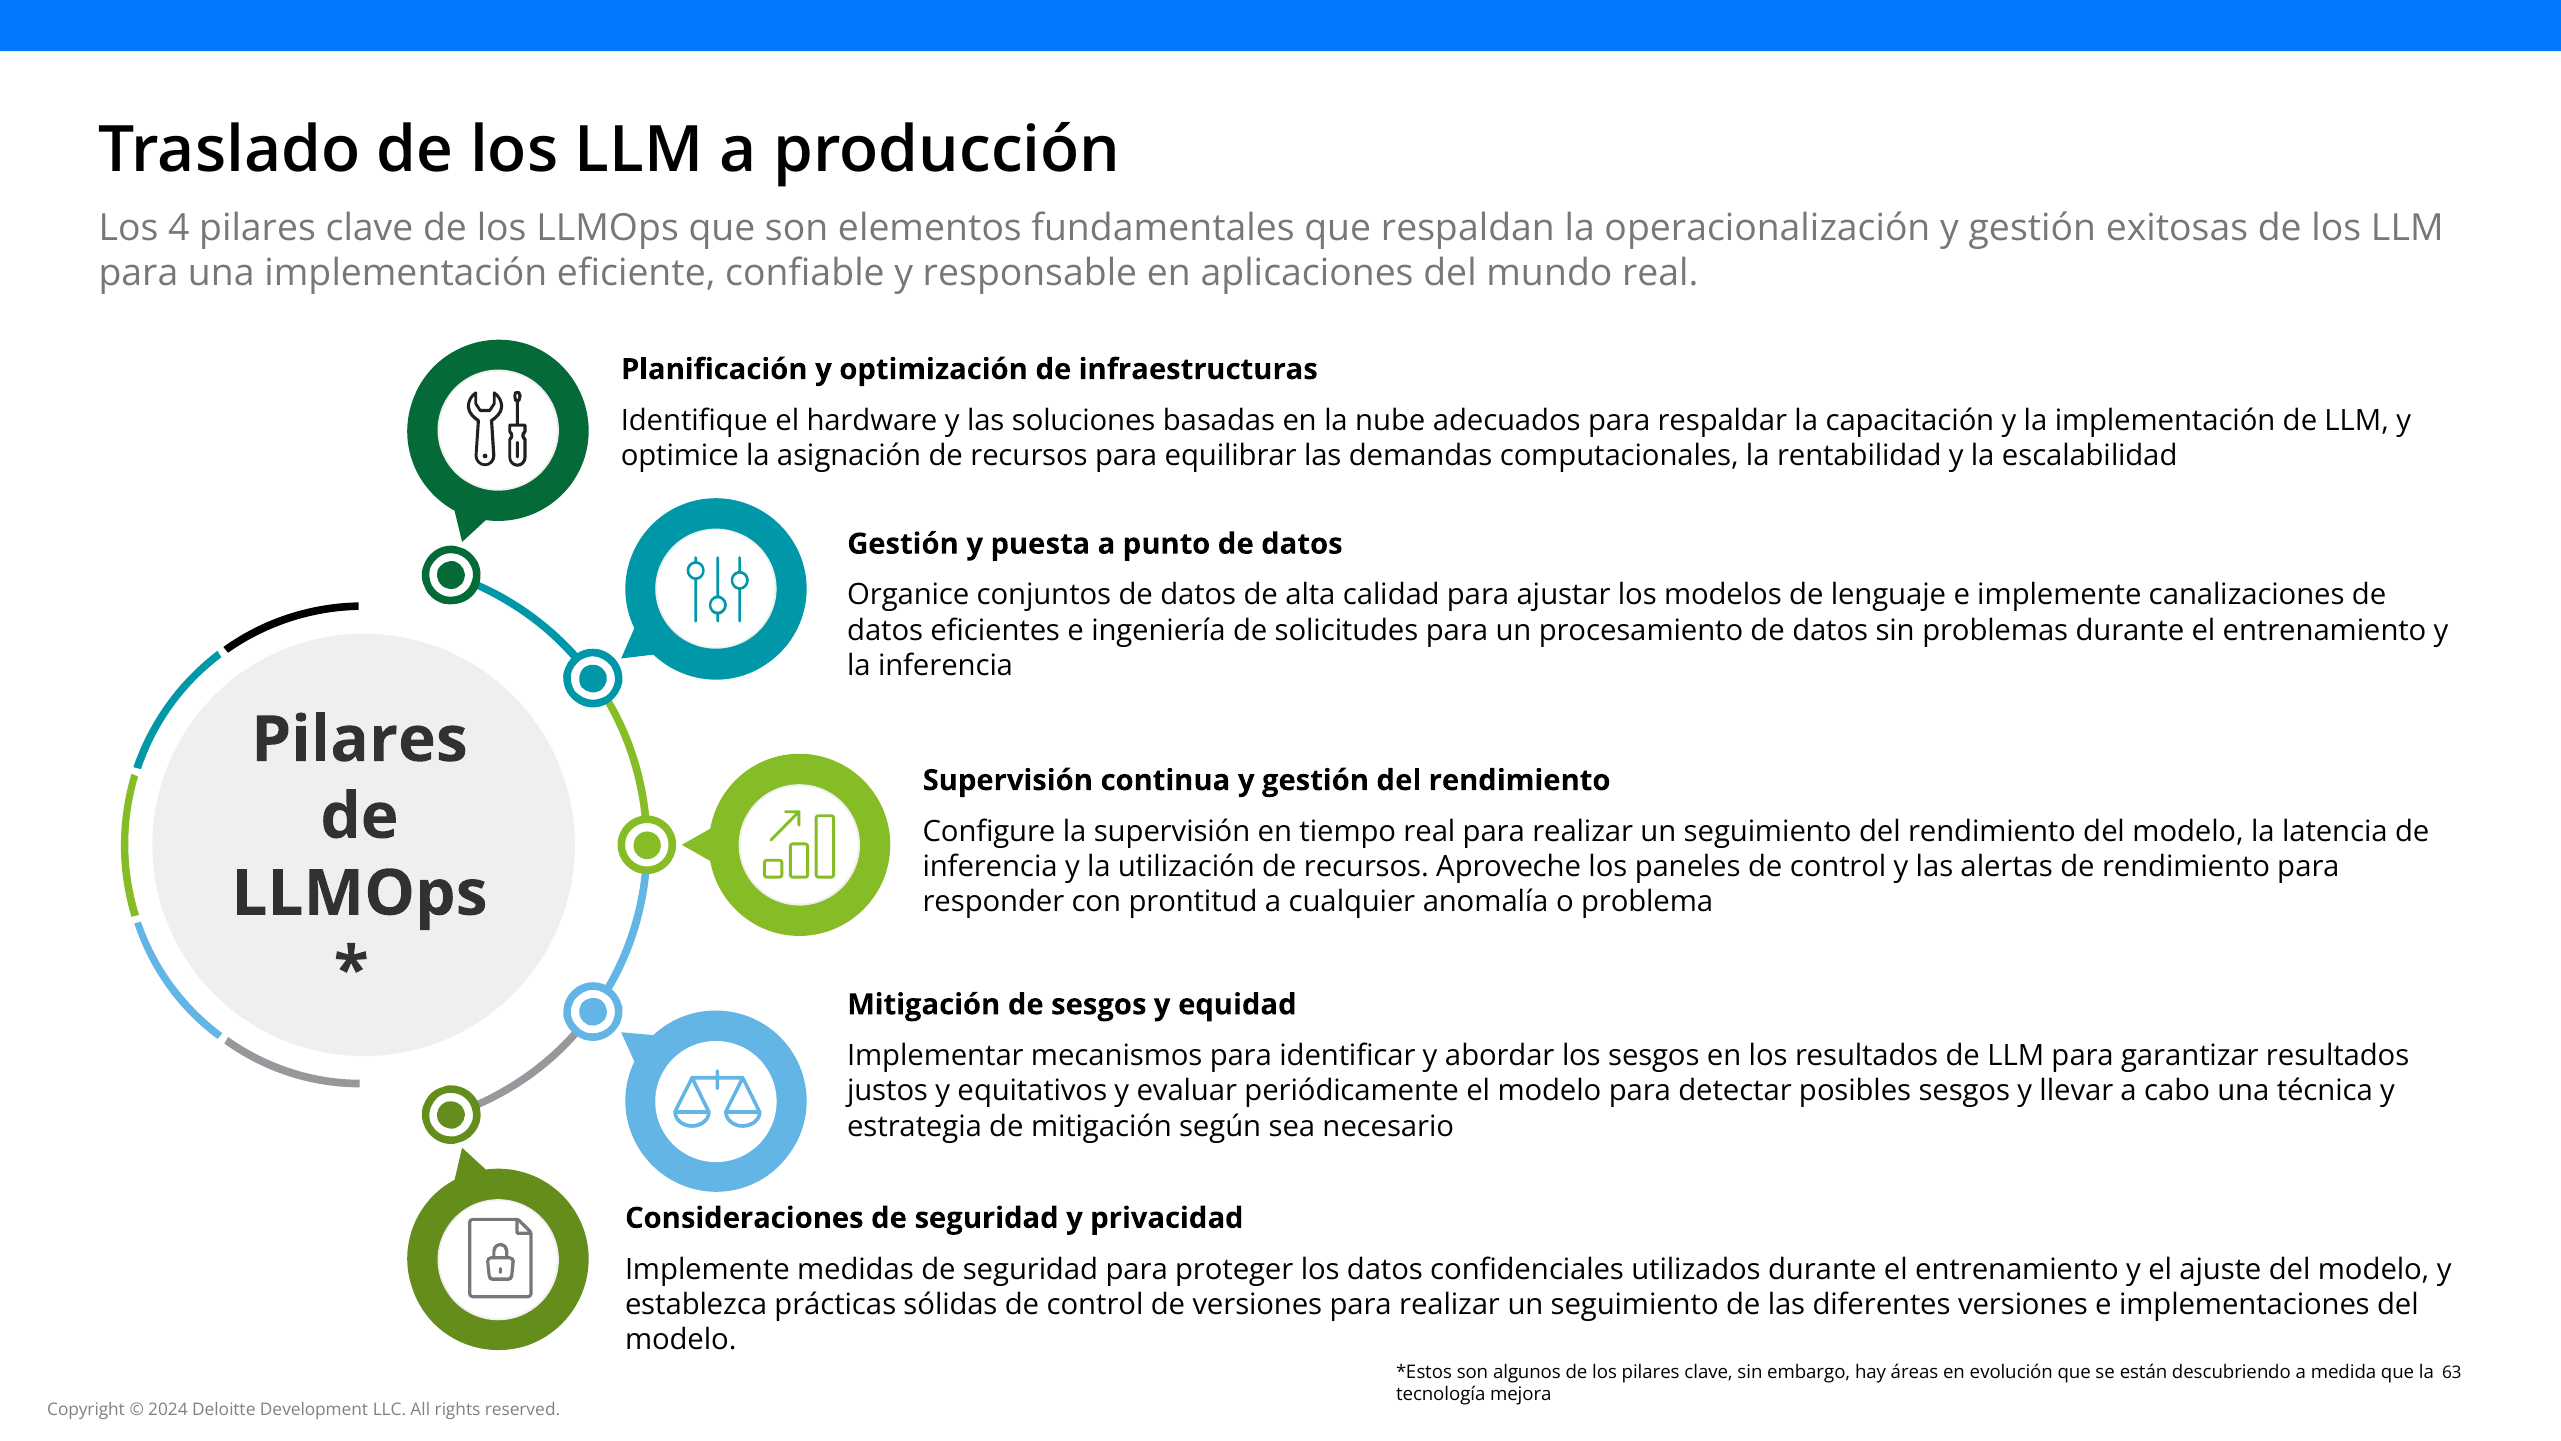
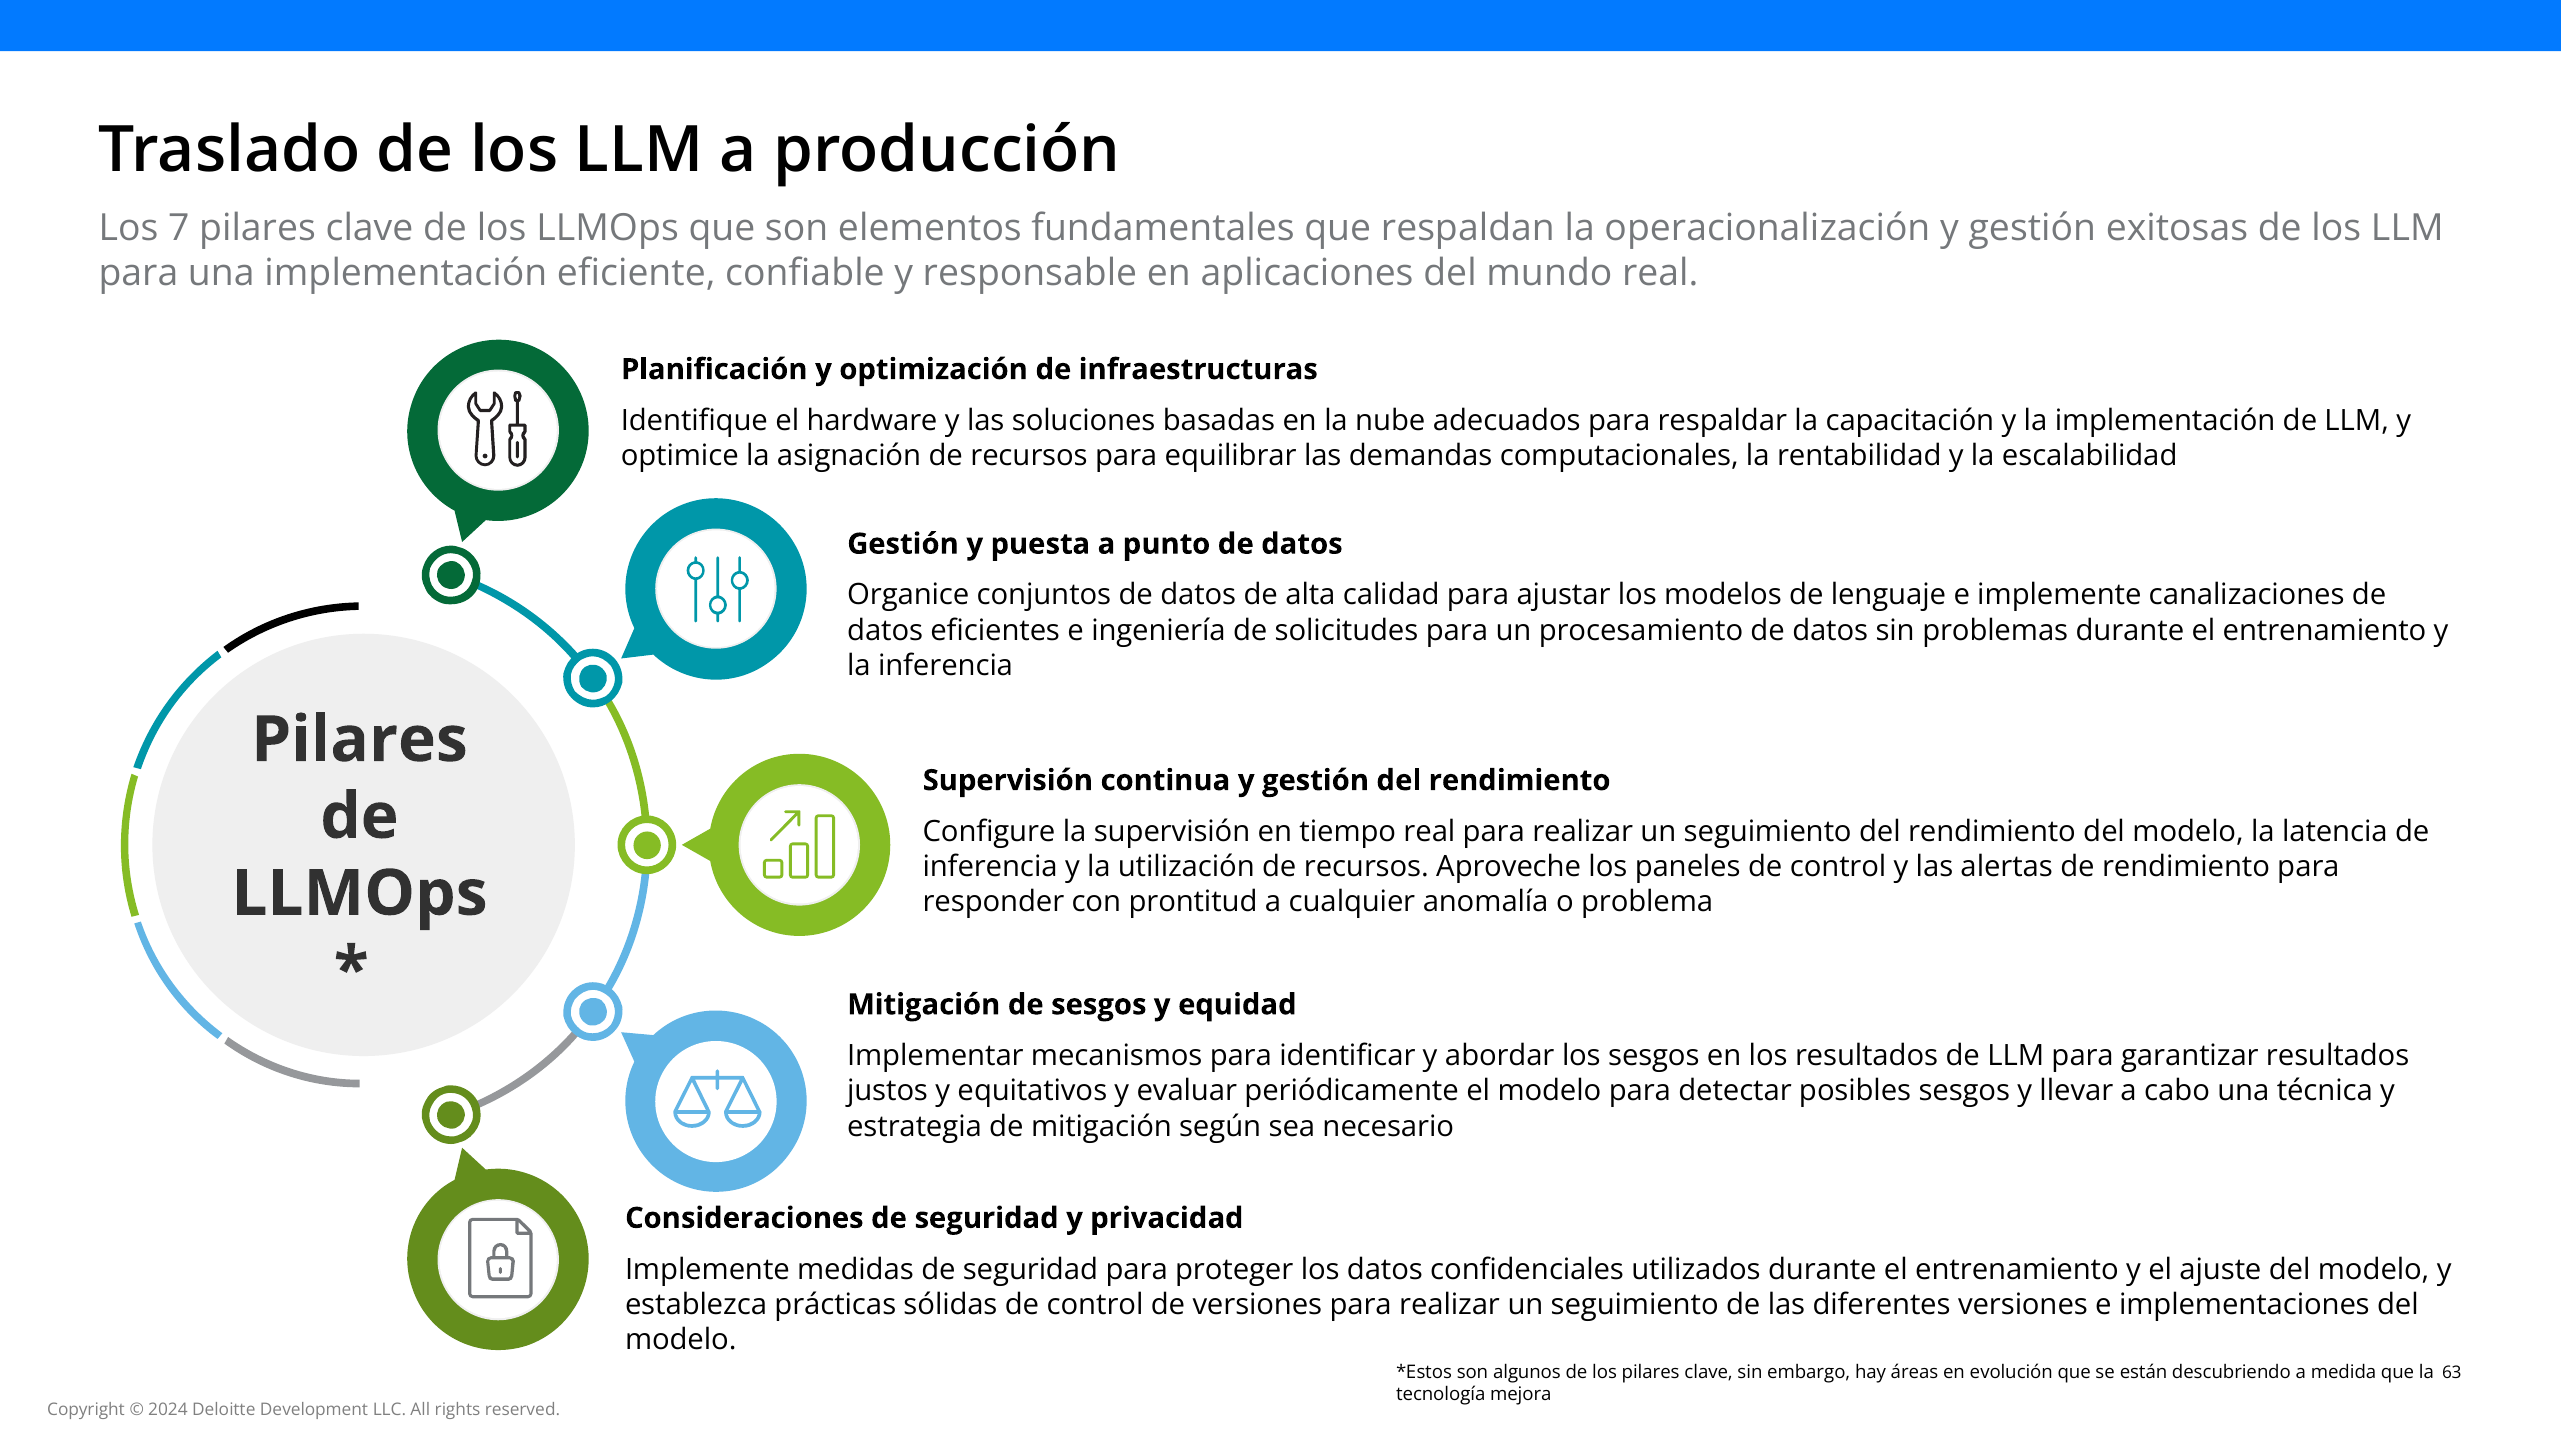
4: 4 -> 7
